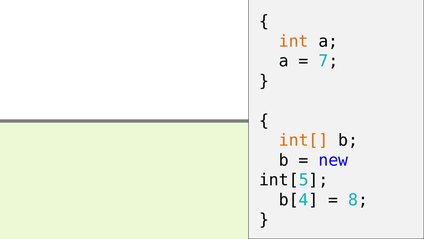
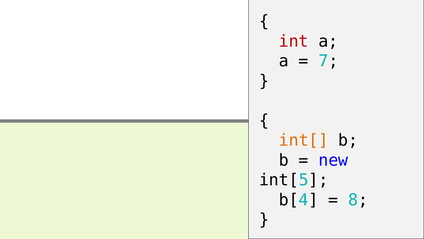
int colour: orange -> red
